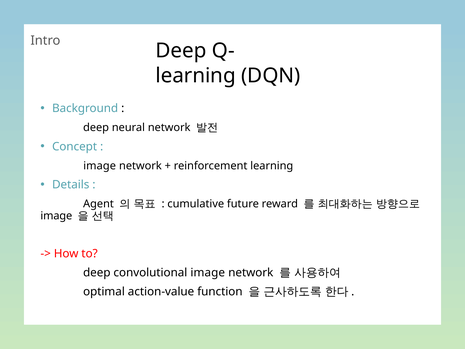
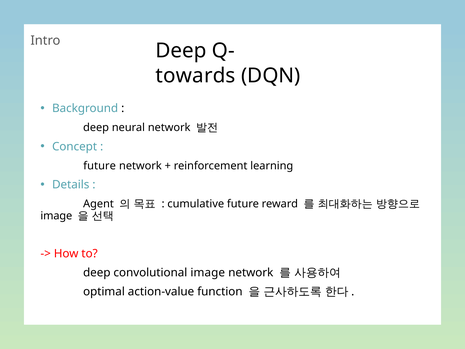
learning at (196, 76): learning -> towards
image at (100, 166): image -> future
